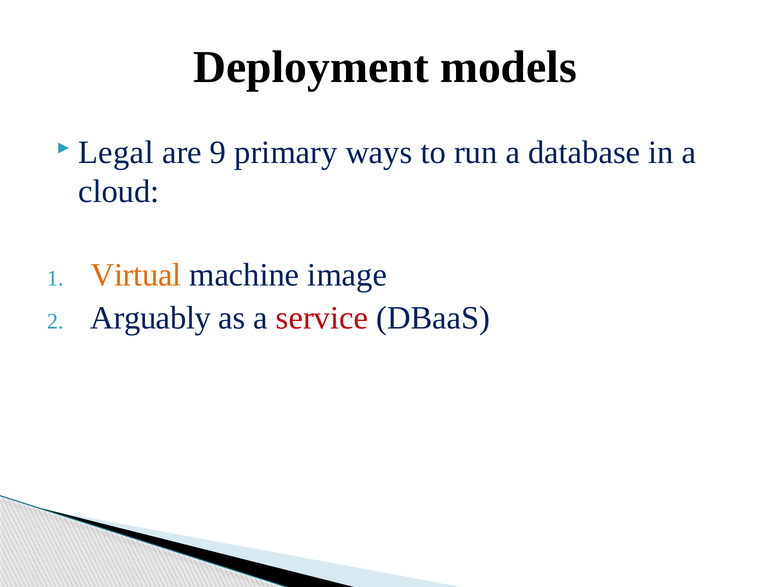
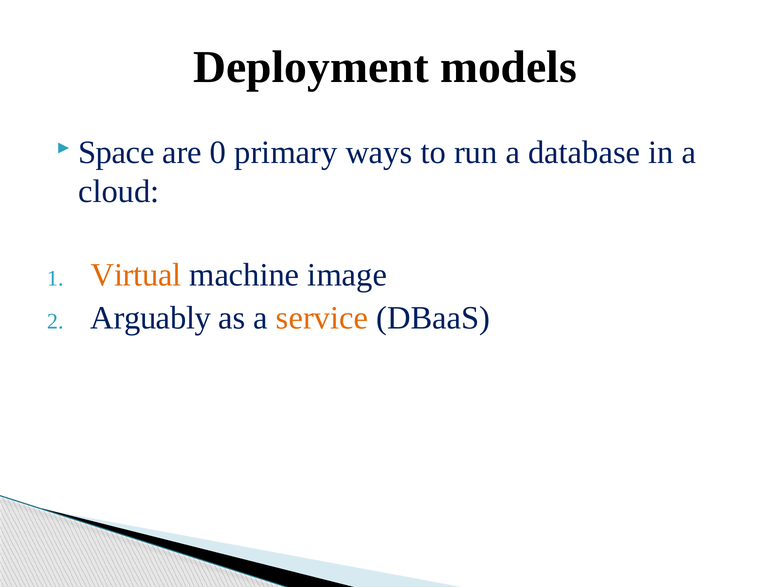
Legal: Legal -> Space
9: 9 -> 0
service colour: red -> orange
